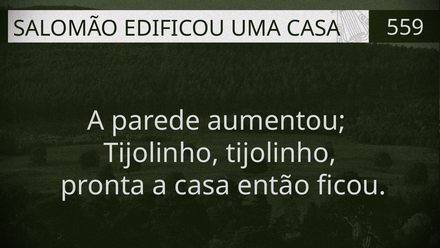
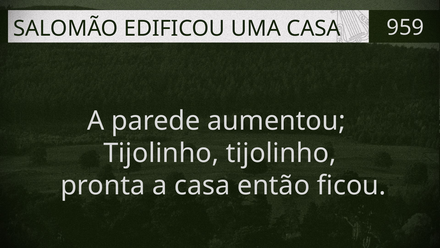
559: 559 -> 959
